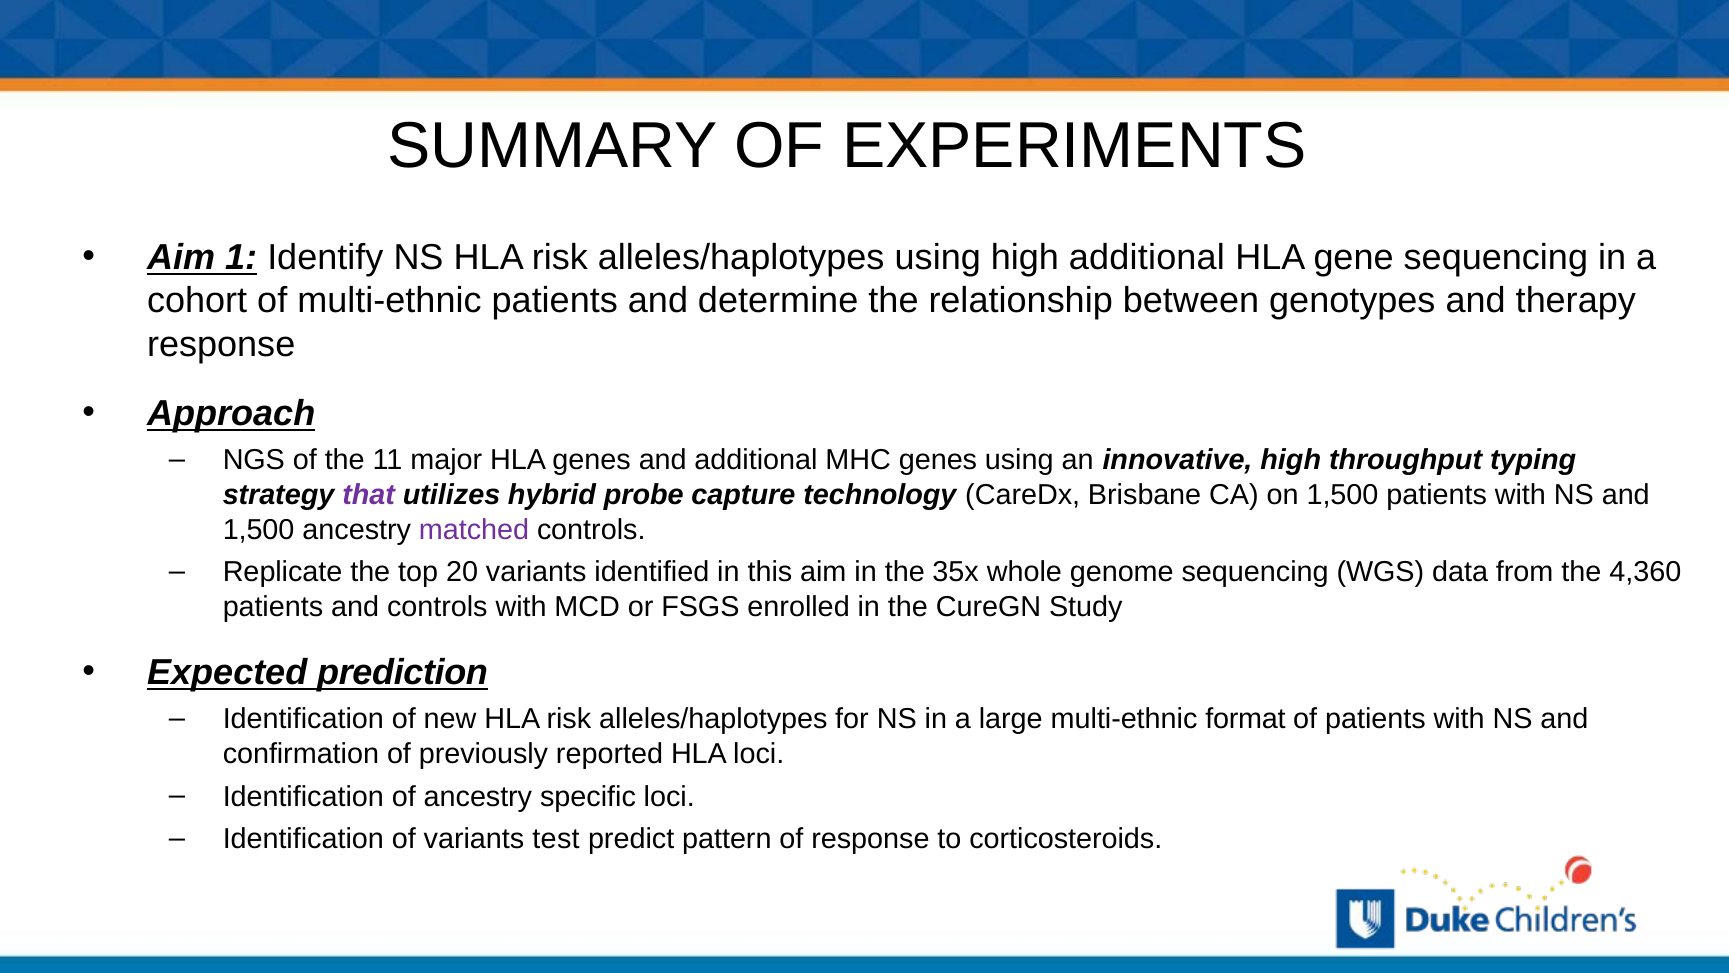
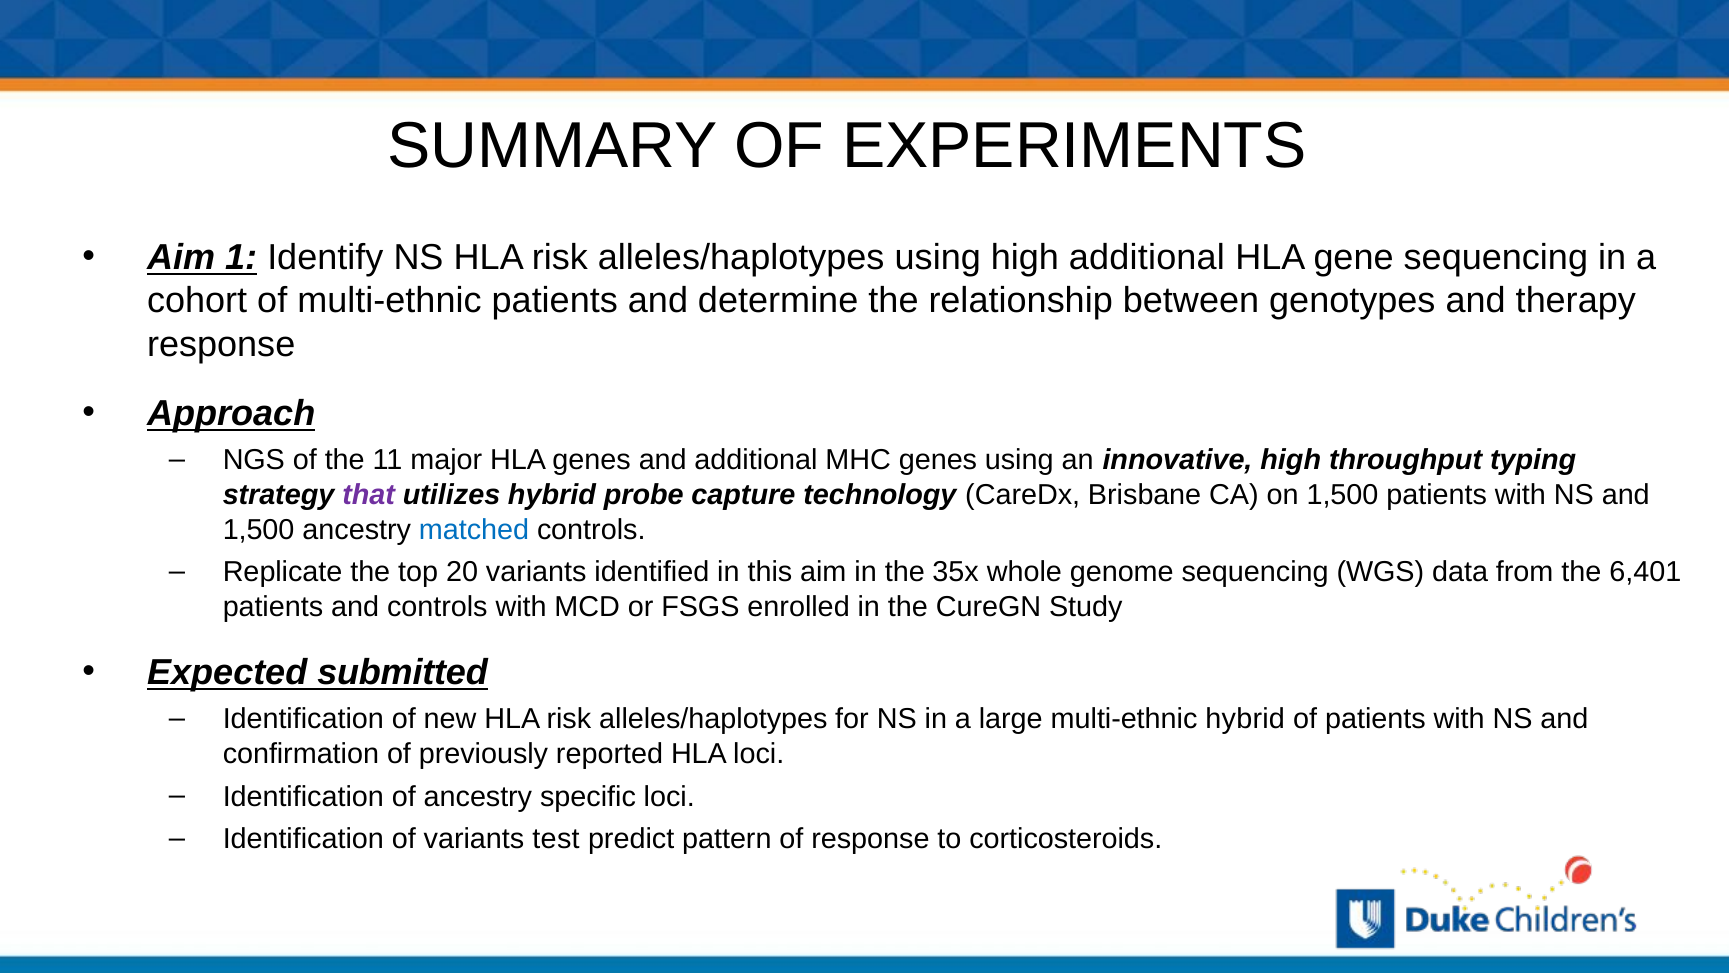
matched colour: purple -> blue
4,360: 4,360 -> 6,401
prediction: prediction -> submitted
multi-ethnic format: format -> hybrid
